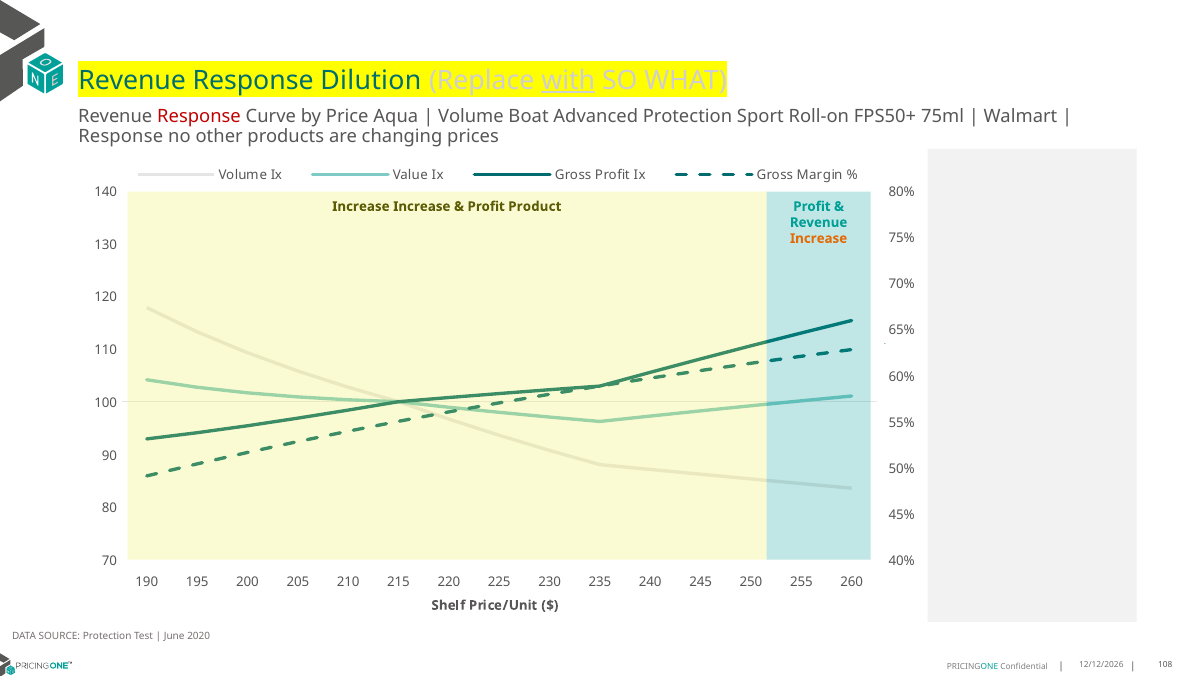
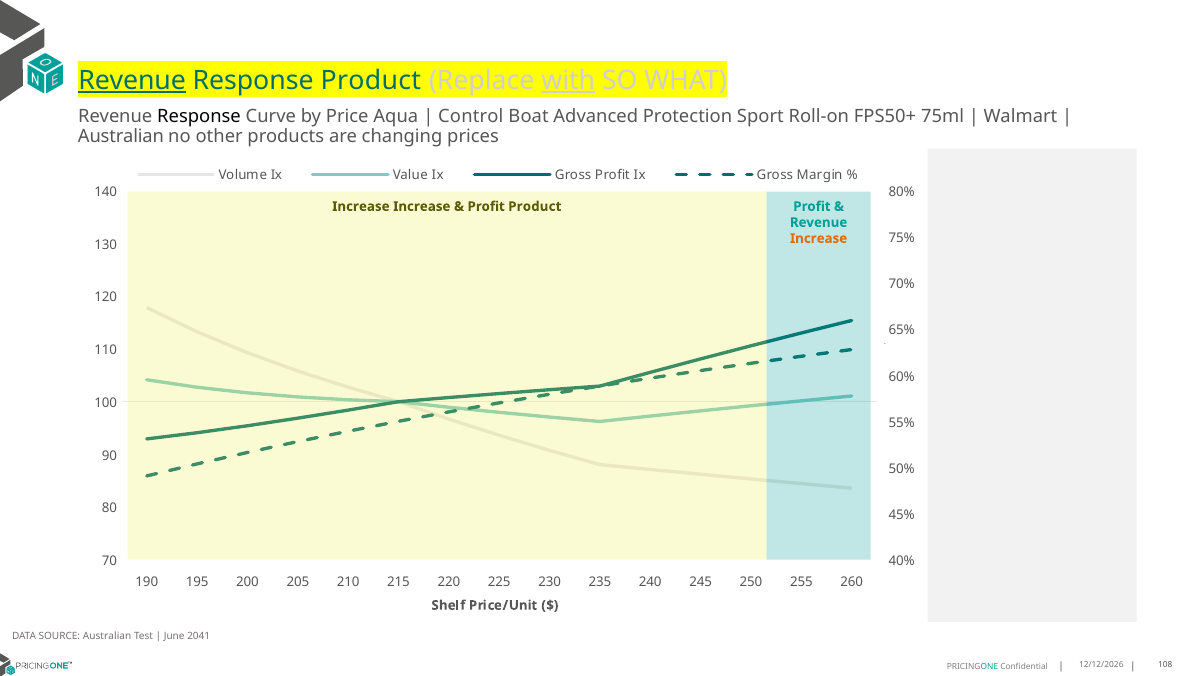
Revenue at (132, 81) underline: none -> present
Response Dilution: Dilution -> Product
Response at (199, 116) colour: red -> black
Volume at (471, 116): Volume -> Control
Response at (121, 136): Response -> Australian
SOURCE Protection: Protection -> Australian
2020: 2020 -> 2041
